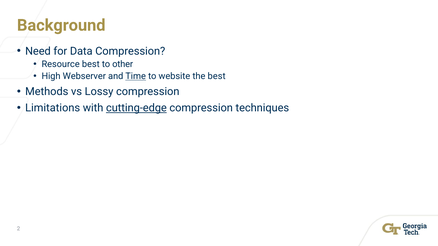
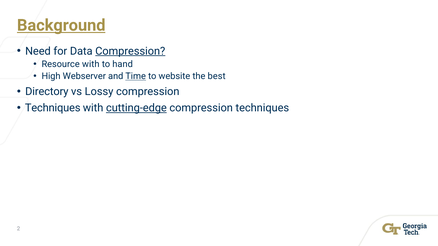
Background underline: none -> present
Compression at (130, 51) underline: none -> present
Resource best: best -> with
other: other -> hand
Methods: Methods -> Directory
Limitations at (53, 108): Limitations -> Techniques
